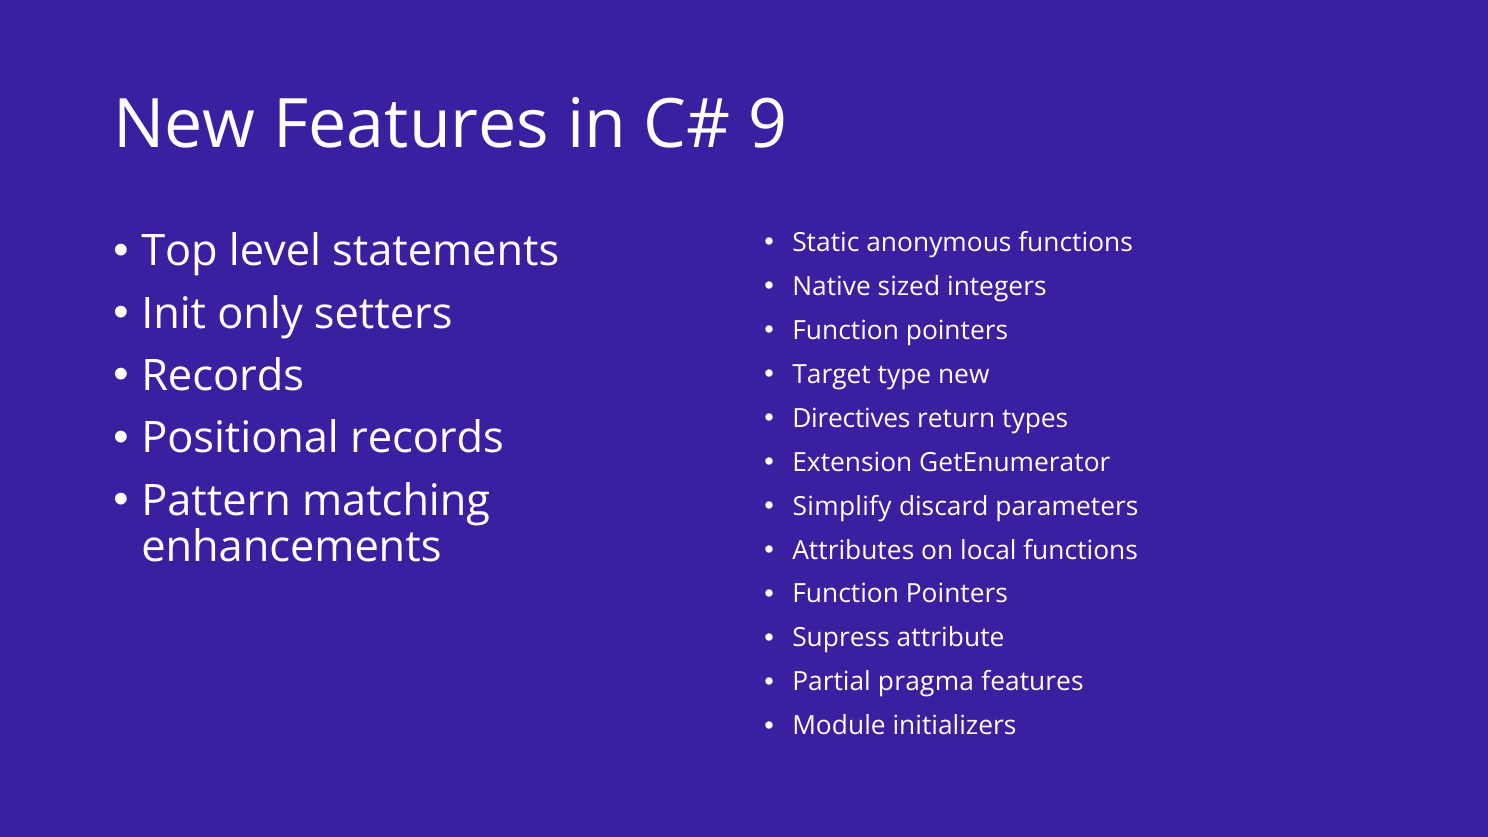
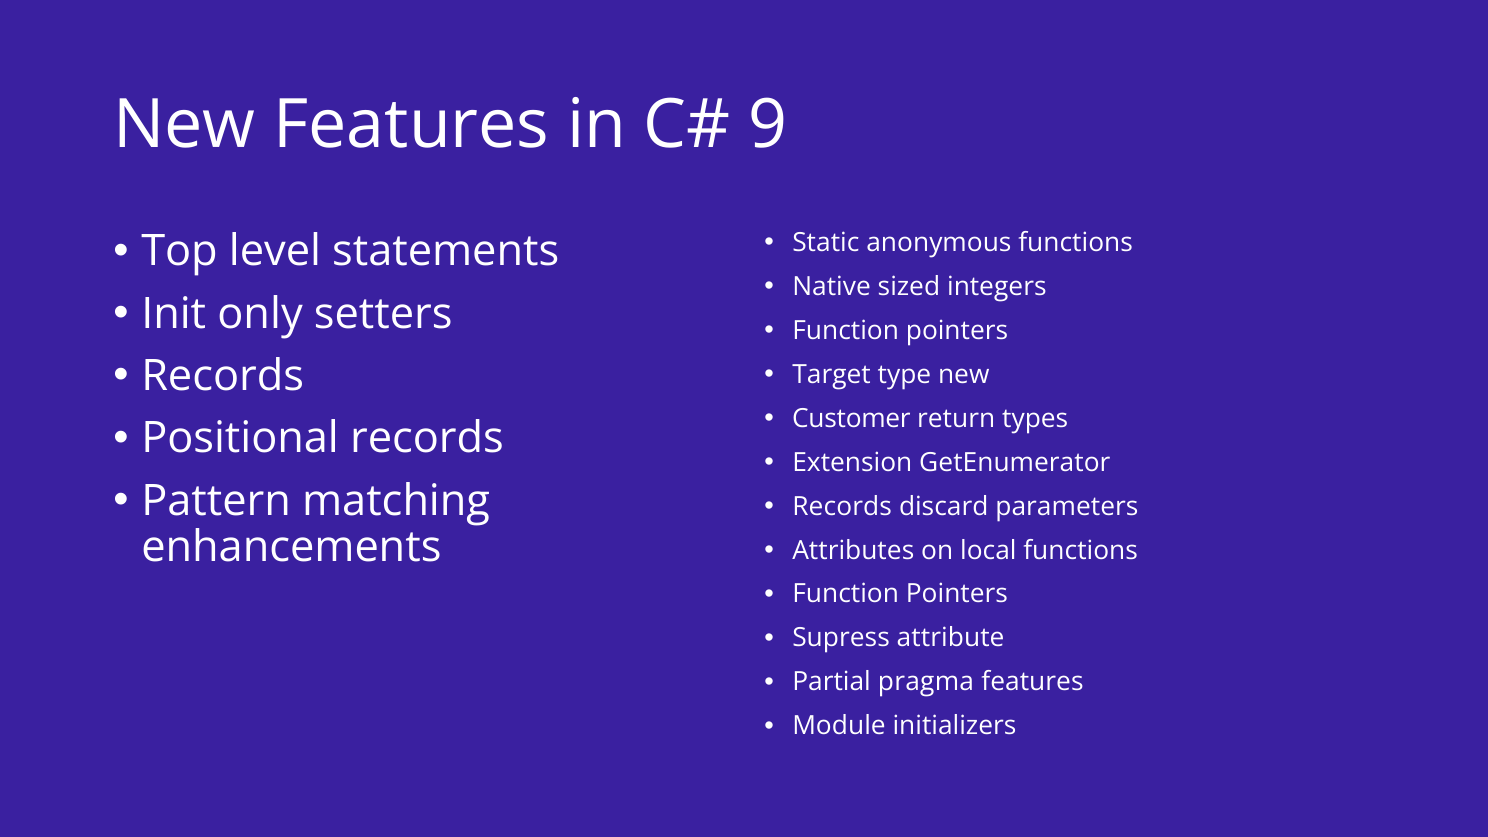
Directives: Directives -> Customer
Simplify at (842, 506): Simplify -> Records
